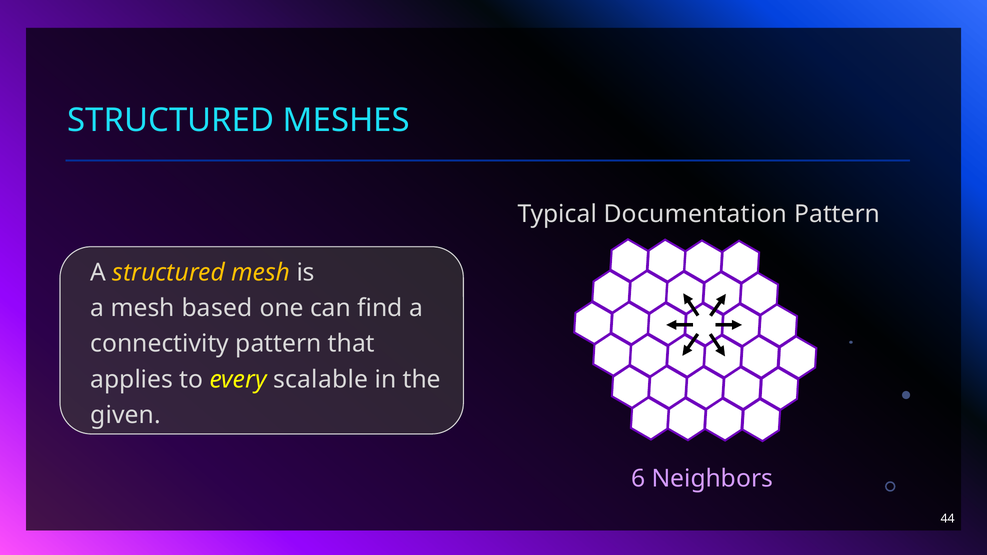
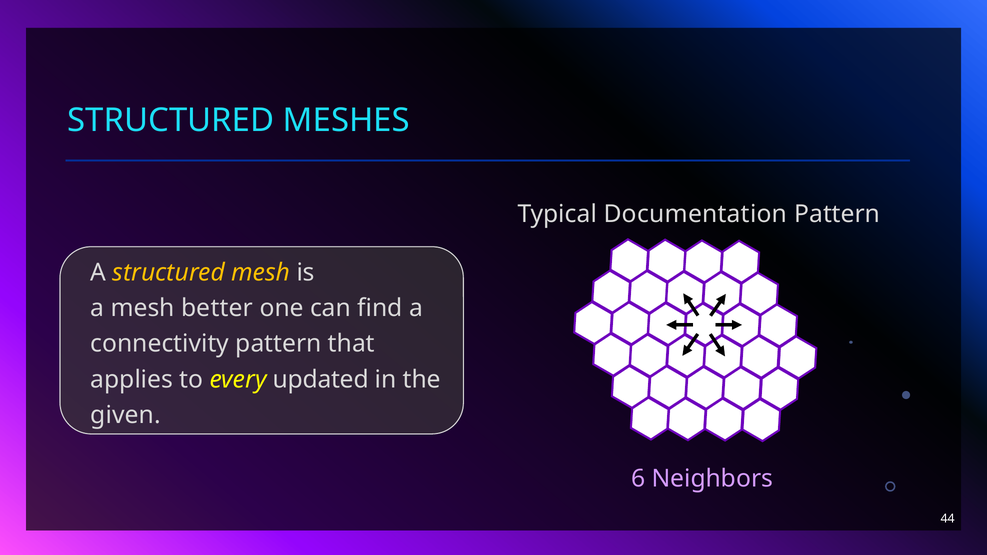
based: based -> better
scalable: scalable -> updated
